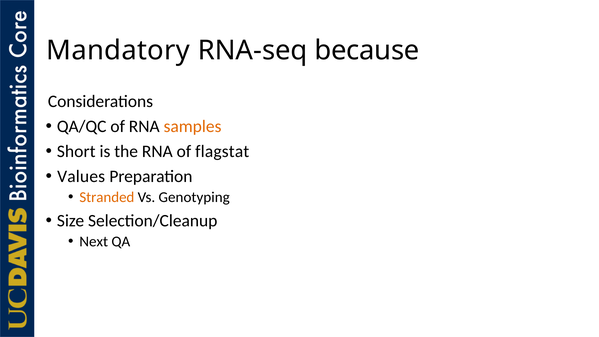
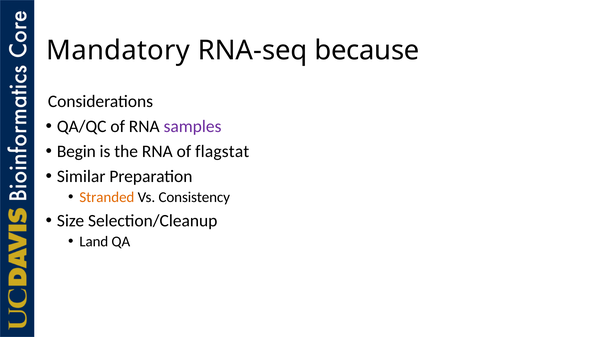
samples colour: orange -> purple
Short: Short -> Begin
Values: Values -> Similar
Genotyping: Genotyping -> Consistency
Next: Next -> Land
